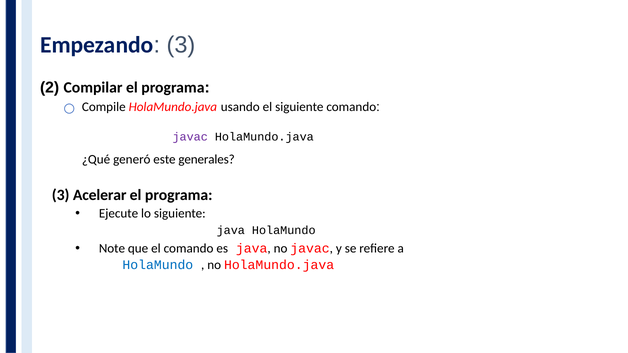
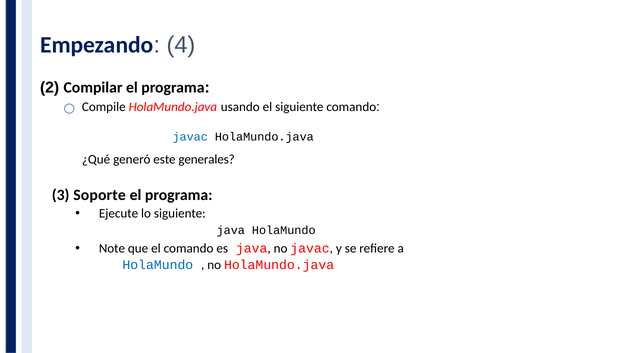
3 at (181, 45): 3 -> 4
javac at (190, 137) colour: purple -> blue
Acelerar: Acelerar -> Soporte
